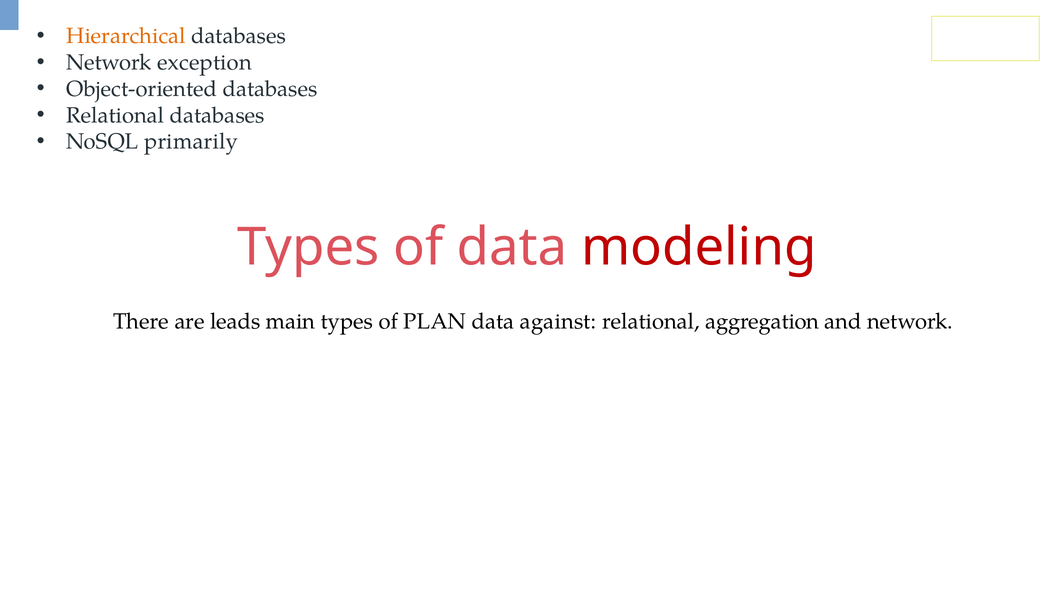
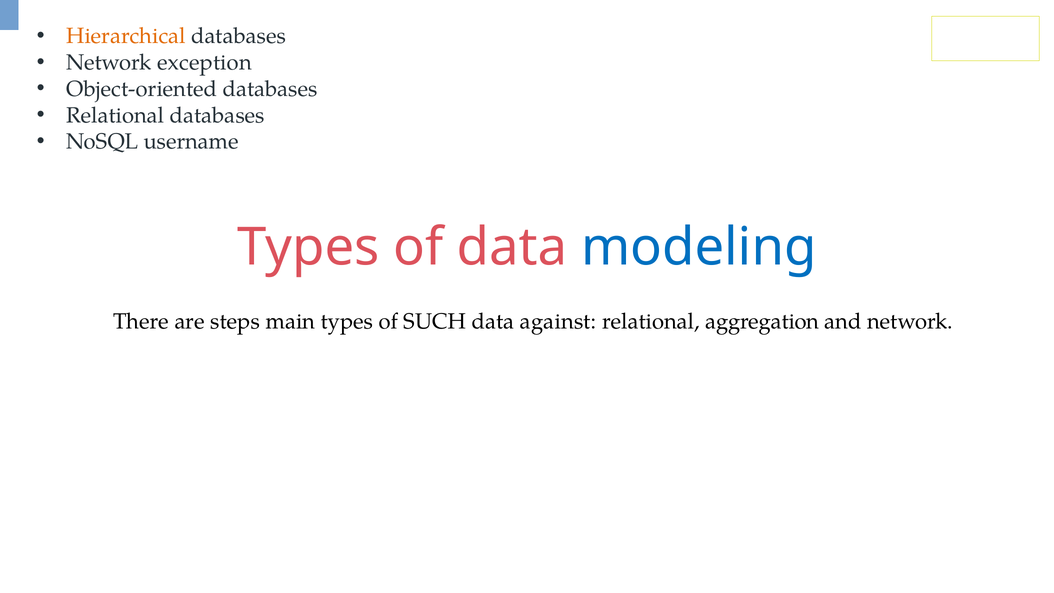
primarily: primarily -> username
modeling colour: red -> blue
leads: leads -> steps
PLAN: PLAN -> SUCH
